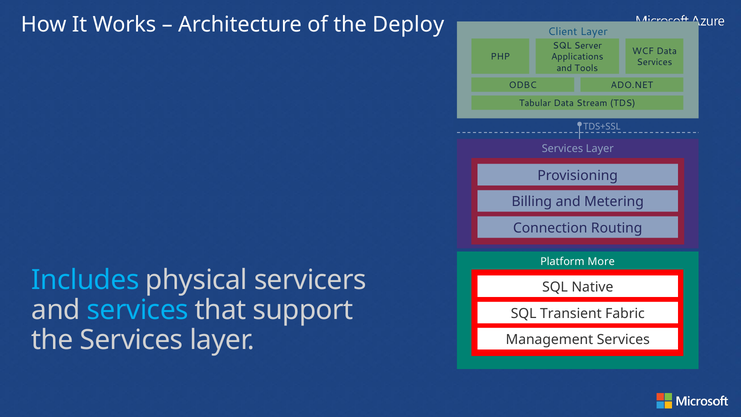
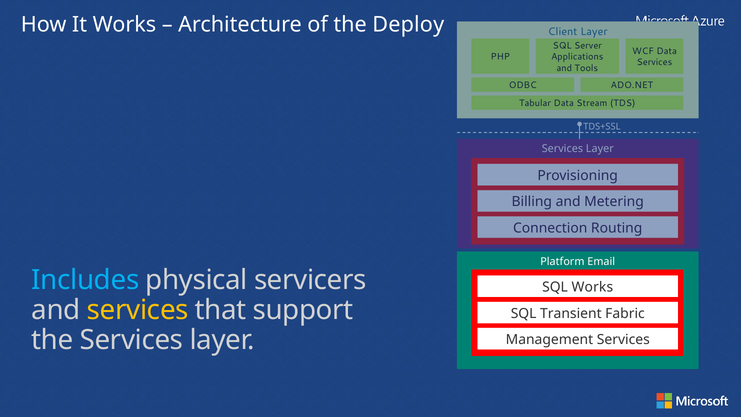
More: More -> Email
SQL Native: Native -> Works
services at (138, 310) colour: light blue -> yellow
